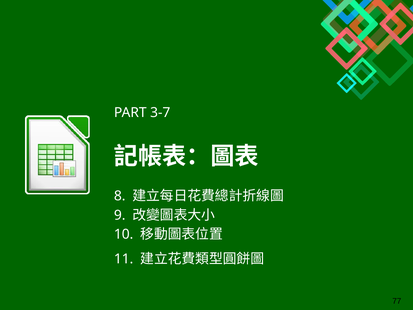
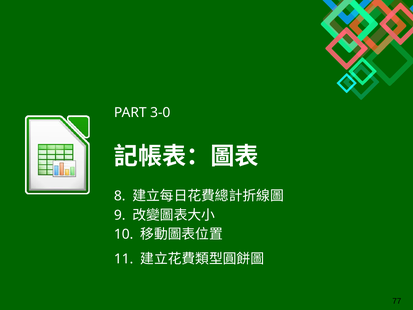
3-7: 3-7 -> 3-0
